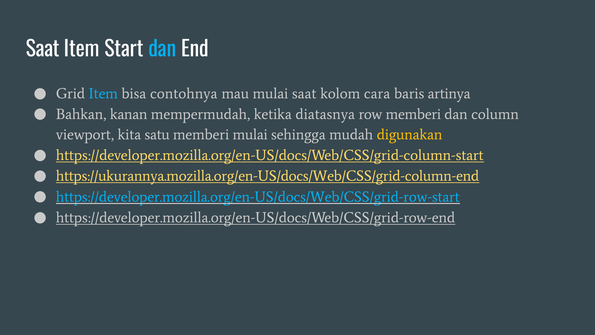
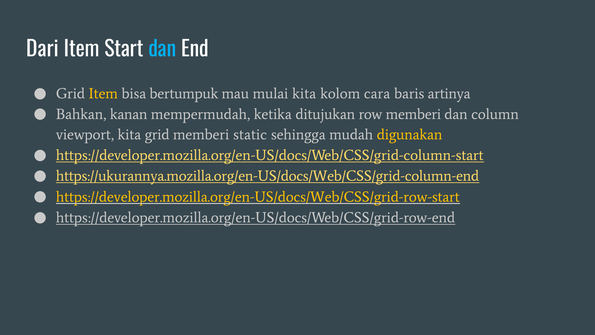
Saat at (43, 49): Saat -> Dari
Item at (103, 94) colour: light blue -> yellow
contohnya: contohnya -> bertumpuk
mulai saat: saat -> kita
diatasnya: diatasnya -> ditujukan
kita satu: satu -> grid
memberi mulai: mulai -> static
https://developer.mozilla.org/en-US/docs/Web/CSS/grid-row-start colour: light blue -> yellow
